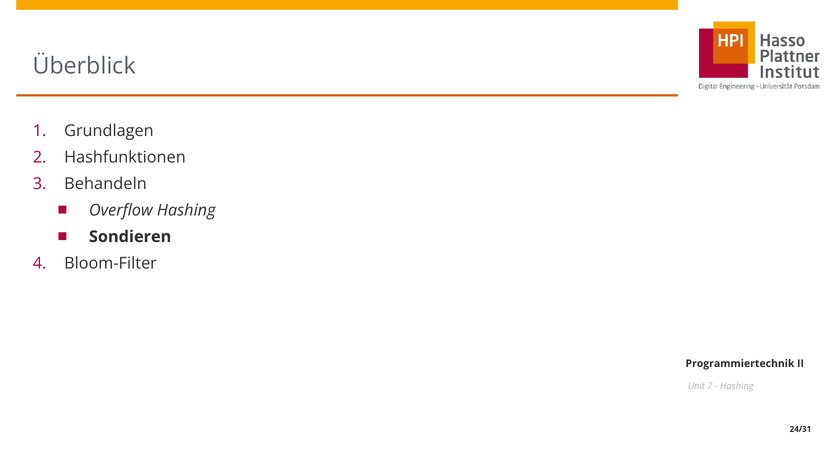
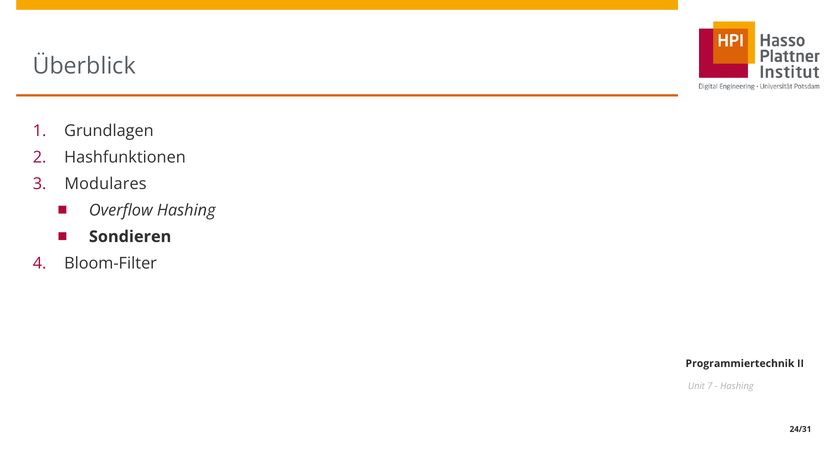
Behandeln: Behandeln -> Modulares
